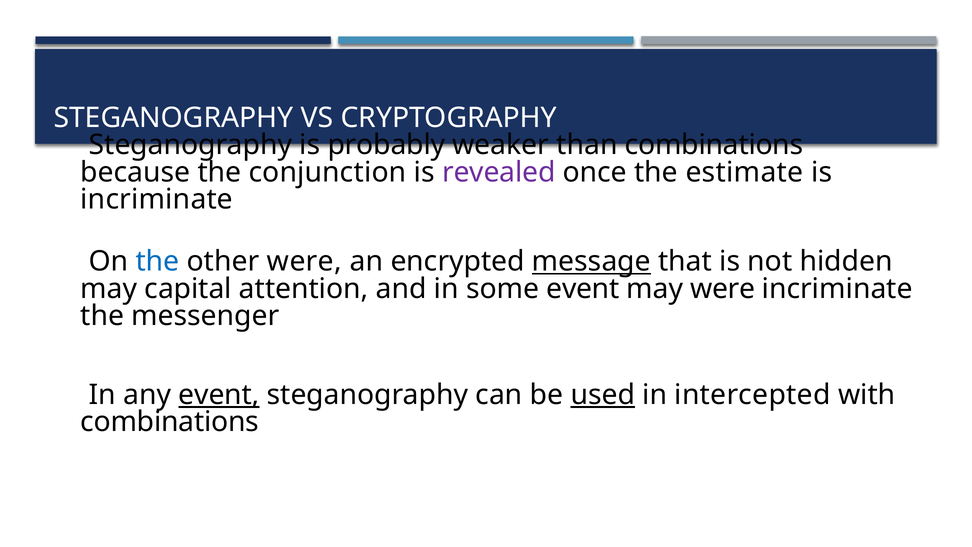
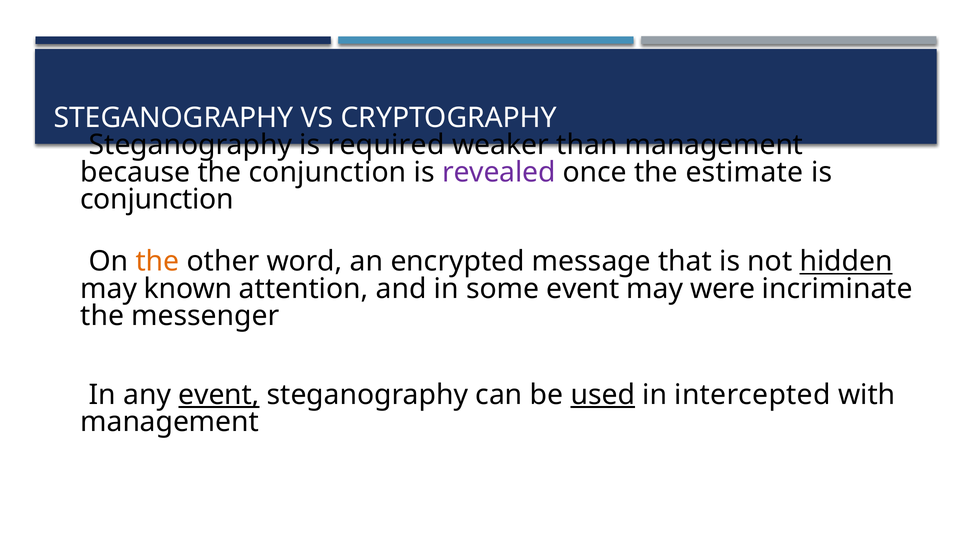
probably: probably -> required
than combinations: combinations -> management
incriminate at (157, 199): incriminate -> conjunction
the at (158, 261) colour: blue -> orange
other were: were -> word
message underline: present -> none
hidden underline: none -> present
capital: capital -> known
combinations at (170, 422): combinations -> management
